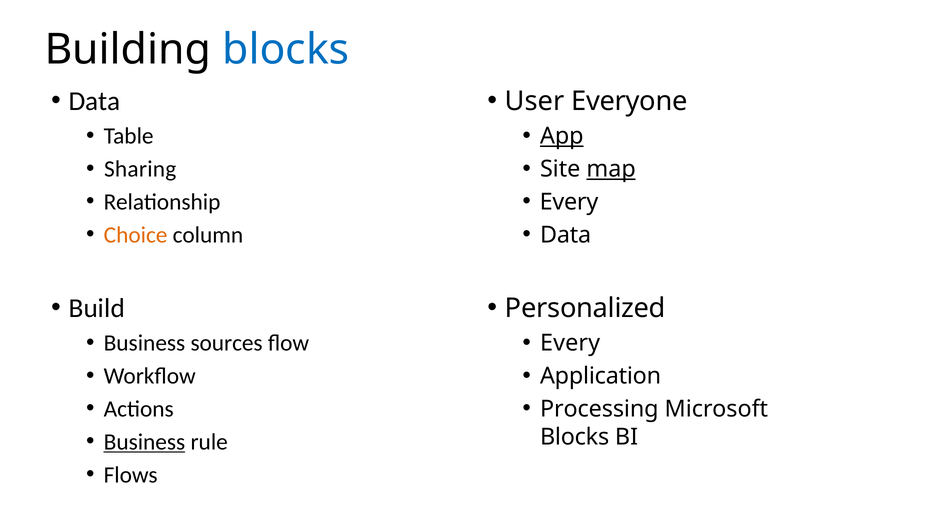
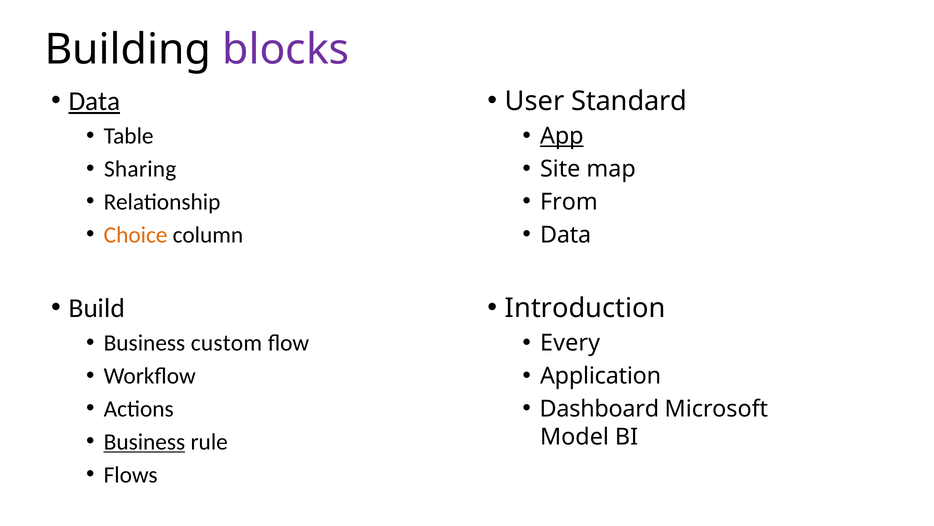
blocks at (286, 50) colour: blue -> purple
Everyone: Everyone -> Standard
Data at (94, 101) underline: none -> present
map underline: present -> none
Every at (569, 202): Every -> From
Personalized: Personalized -> Introduction
sources: sources -> custom
Processing: Processing -> Dashboard
Blocks at (575, 437): Blocks -> Model
